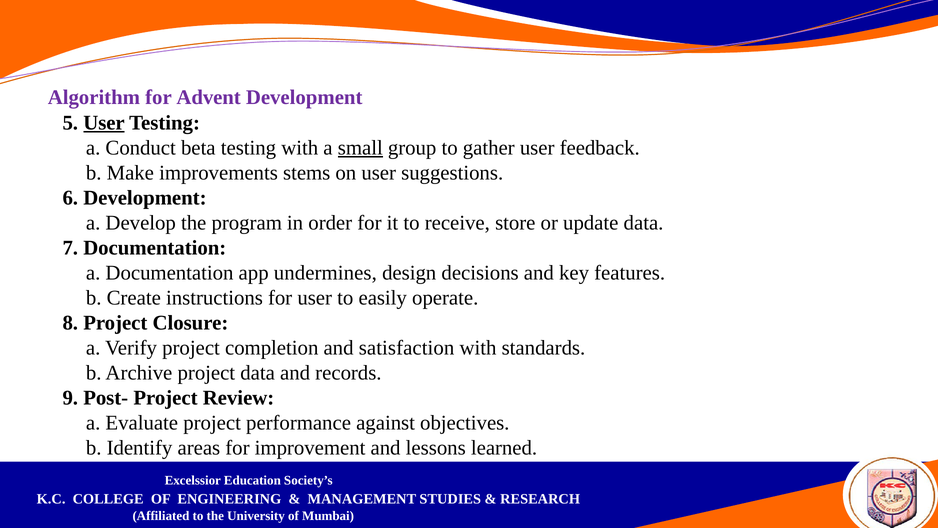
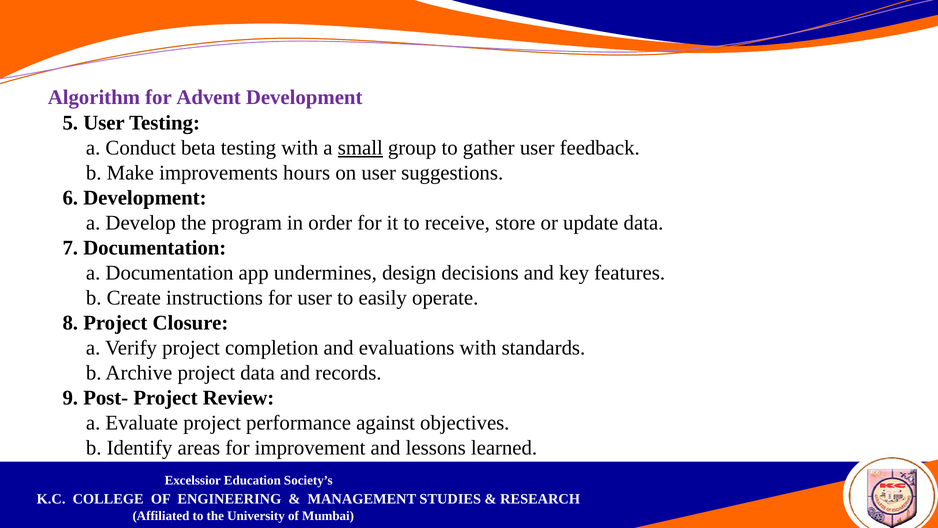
User at (104, 123) underline: present -> none
stems: stems -> hours
satisfaction: satisfaction -> evaluations
